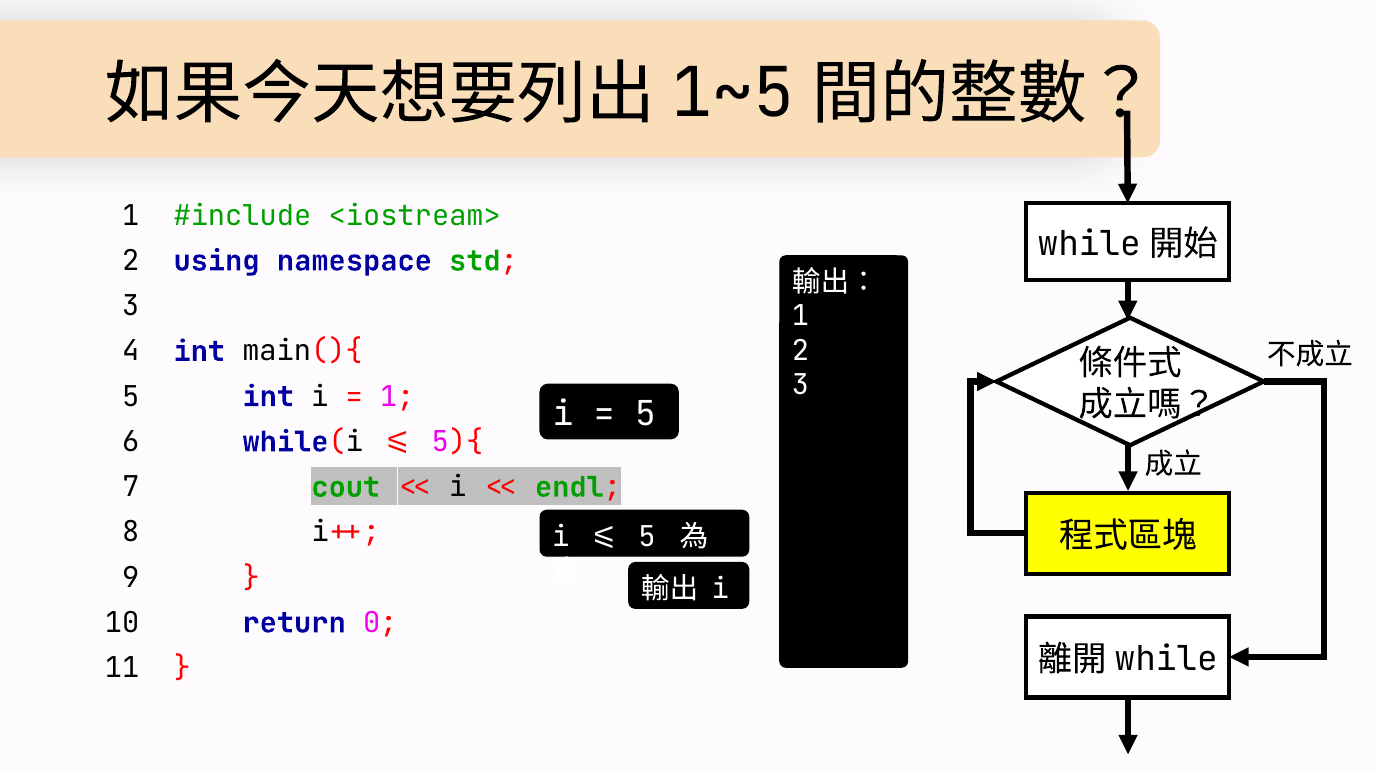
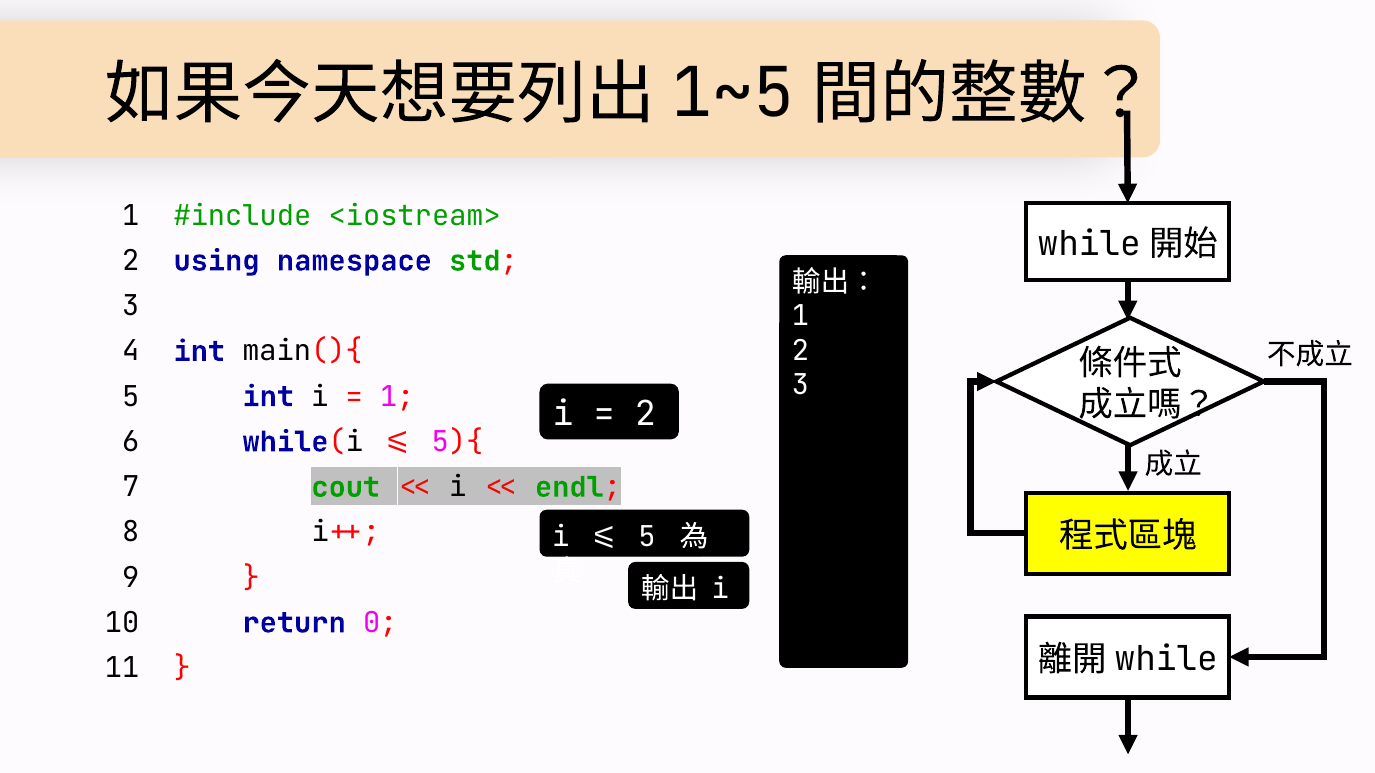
5 at (645, 415): 5 -> 2
